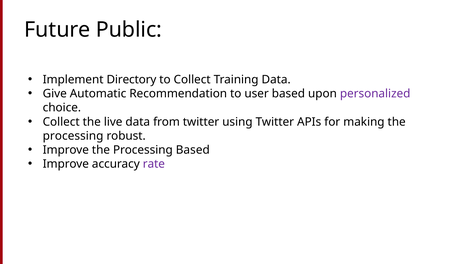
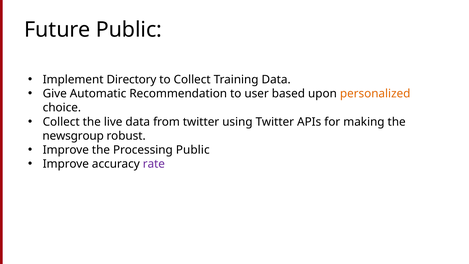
personalized colour: purple -> orange
processing at (73, 136): processing -> newsgroup
Processing Based: Based -> Public
